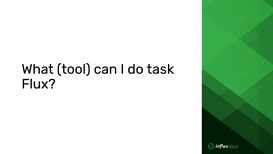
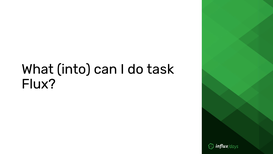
tool: tool -> into
